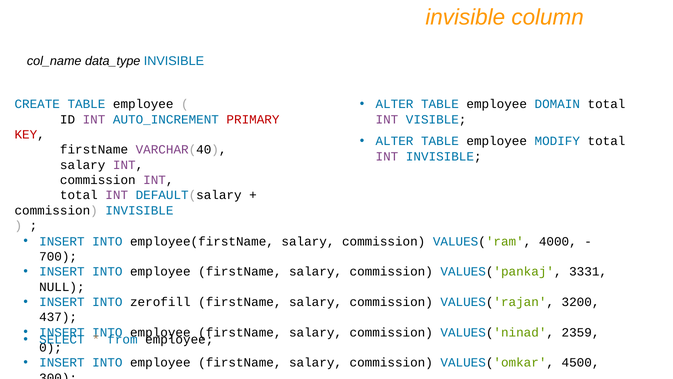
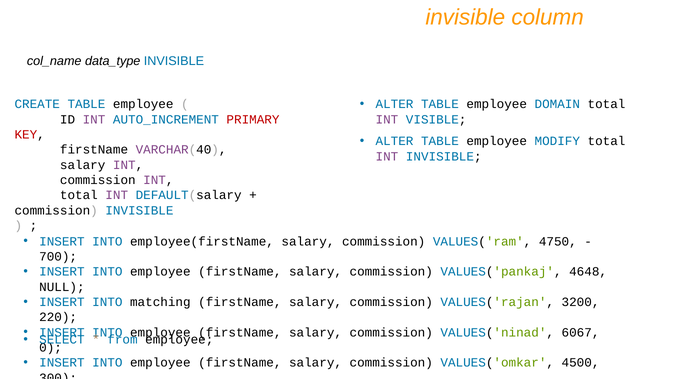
4000: 4000 -> 4750
3331: 3331 -> 4648
zerofill: zerofill -> matching
437: 437 -> 220
2359: 2359 -> 6067
